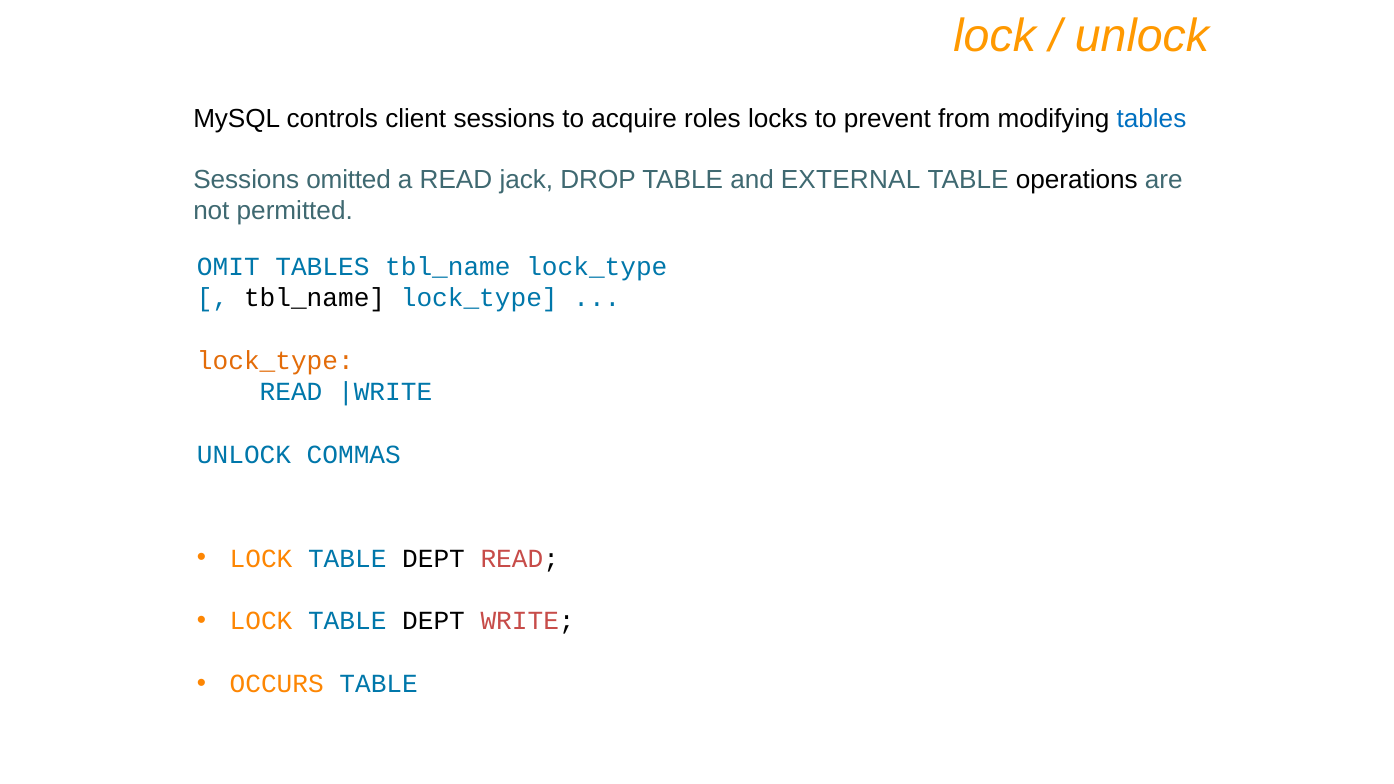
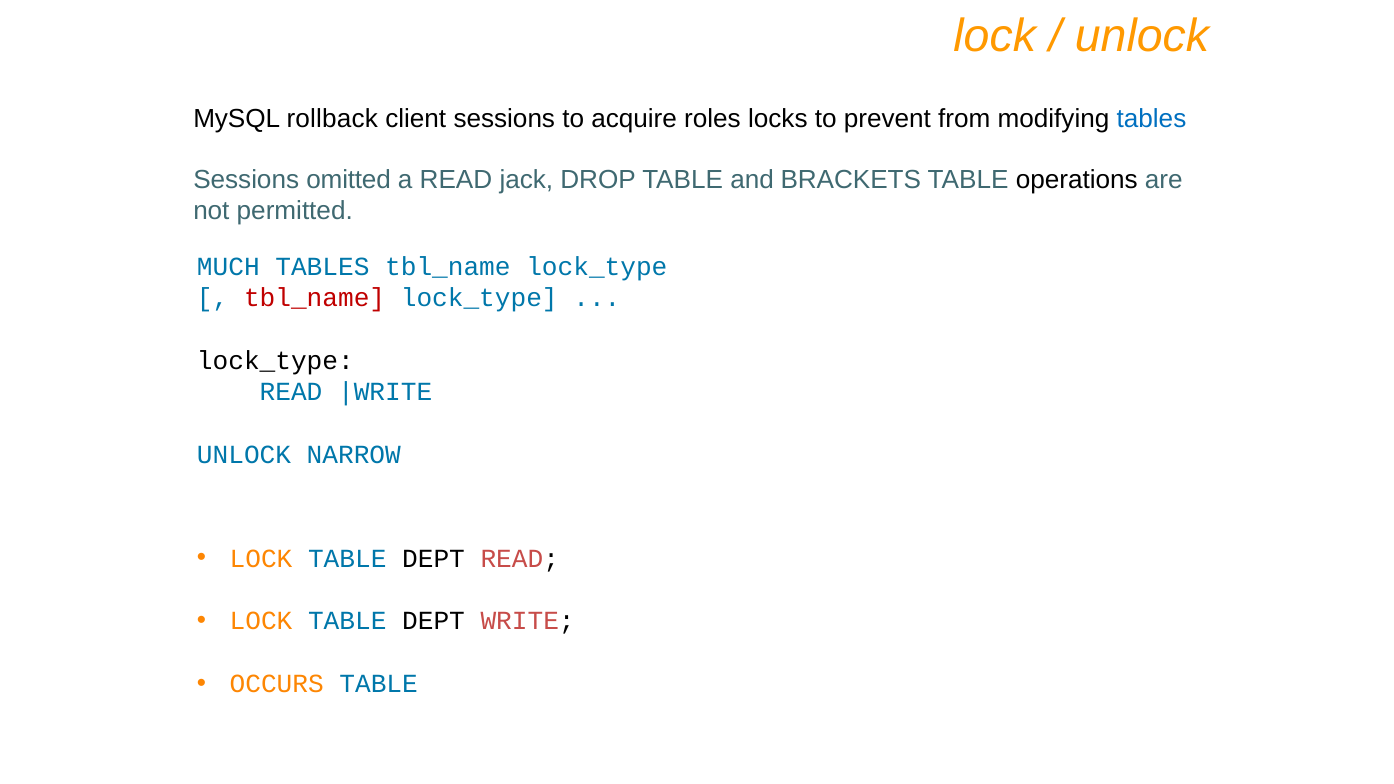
controls: controls -> rollback
EXTERNAL: EXTERNAL -> BRACKETS
OMIT: OMIT -> MUCH
tbl_name at (315, 298) colour: black -> red
lock_type at (275, 361) colour: orange -> black
COMMAS: COMMAS -> NARROW
